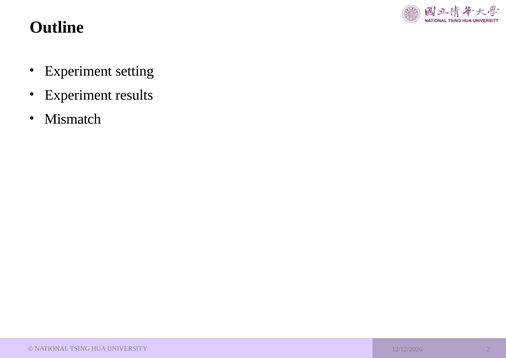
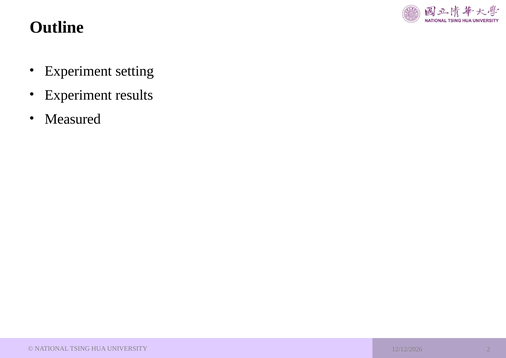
Mismatch: Mismatch -> Measured
